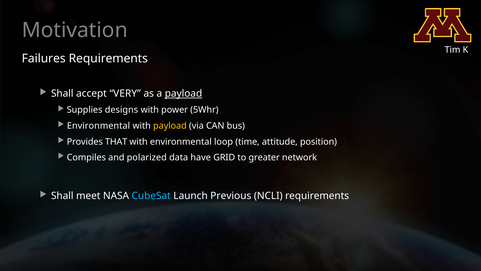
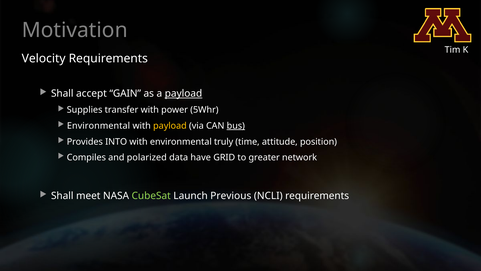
Failures: Failures -> Velocity
VERY: VERY -> GAIN
designs: designs -> transfer
bus underline: none -> present
THAT: THAT -> INTO
loop: loop -> truly
CubeSat colour: light blue -> light green
